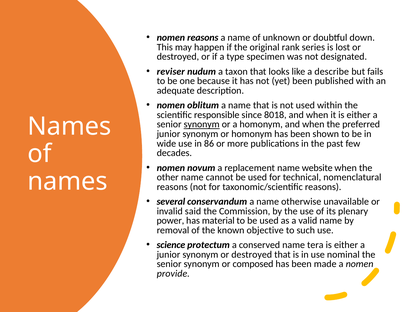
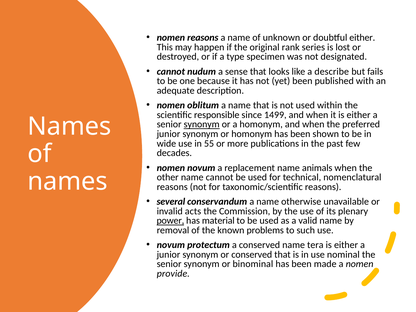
doubtful down: down -> either
reviser at (171, 71): reviser -> cannot
taxon: taxon -> sense
8018: 8018 -> 1499
86: 86 -> 55
website: website -> animals
said: said -> acts
power underline: none -> present
objective: objective -> problems
science at (171, 245): science -> novum
synonym or destroyed: destroyed -> conserved
composed: composed -> binominal
